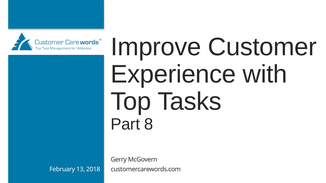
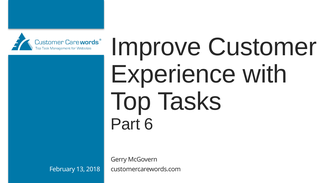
8: 8 -> 6
